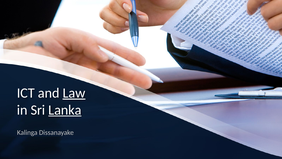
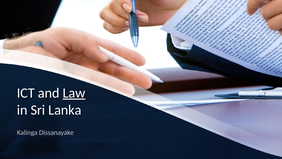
Lanka underline: present -> none
